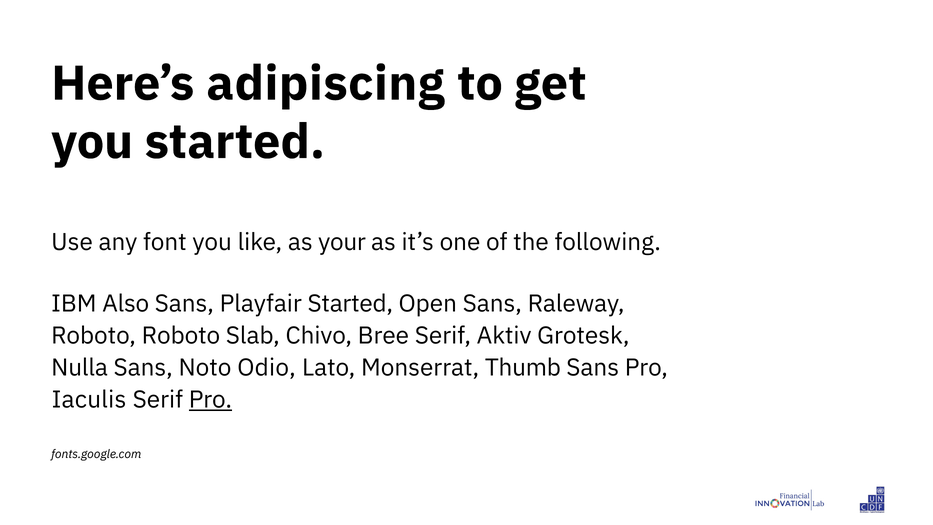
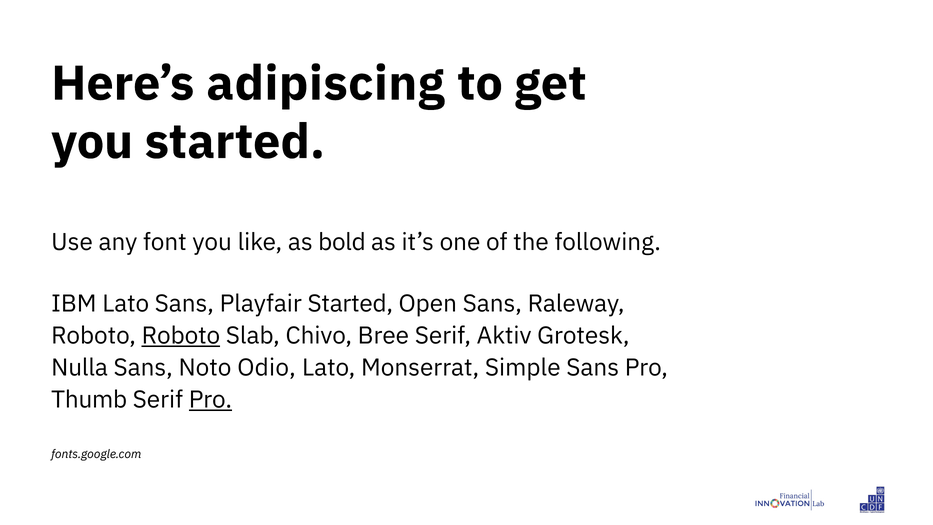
your: your -> bold
IBM Also: Also -> Lato
Roboto at (181, 336) underline: none -> present
Thumb: Thumb -> Simple
Iaculis: Iaculis -> Thumb
